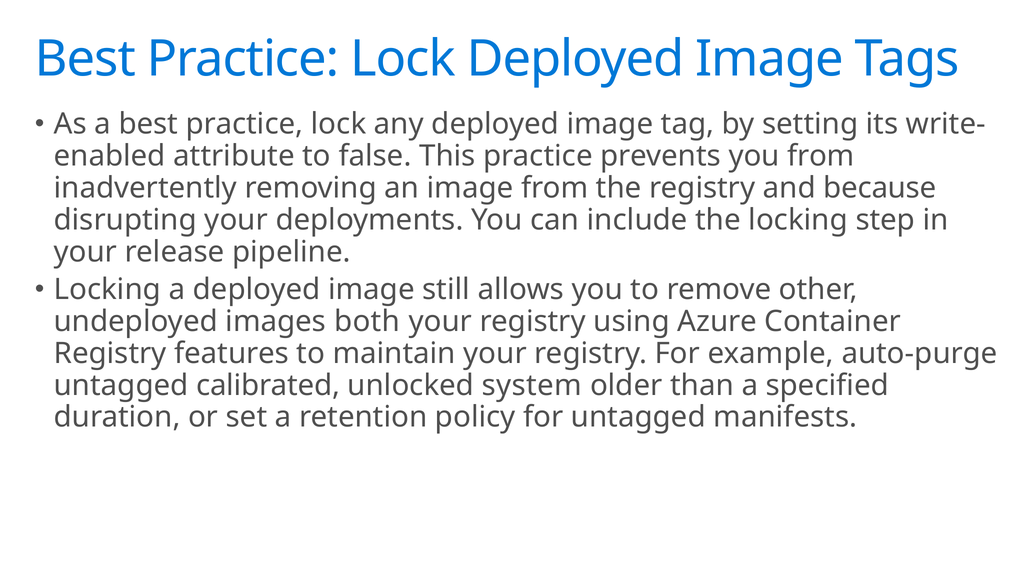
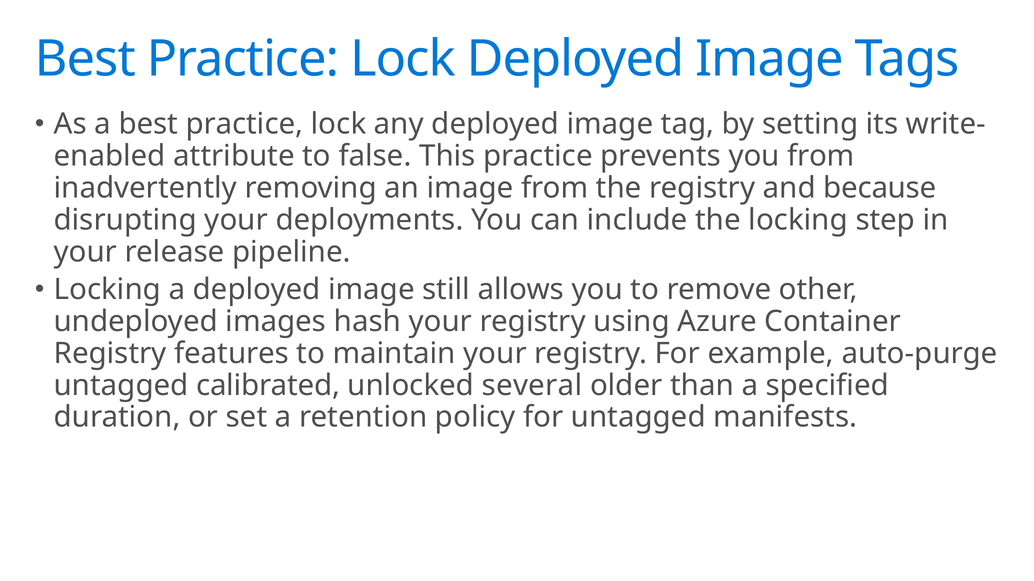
both: both -> hash
system: system -> several
